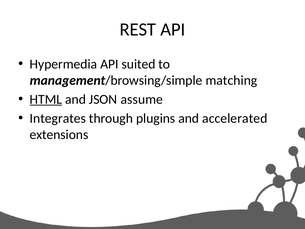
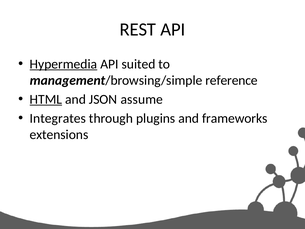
Hypermedia underline: none -> present
matching: matching -> reference
accelerated: accelerated -> frameworks
